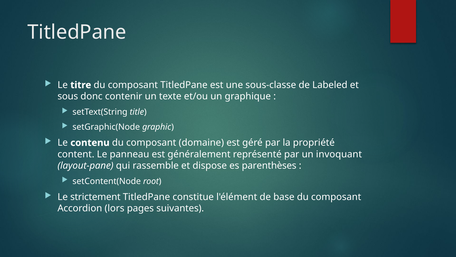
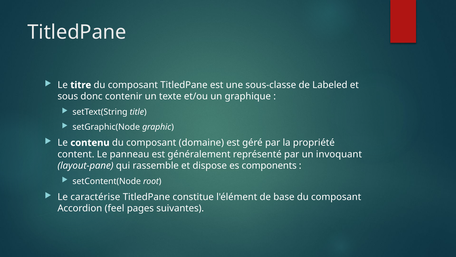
parenthèses: parenthèses -> components
strictement: strictement -> caractérise
lors: lors -> feel
